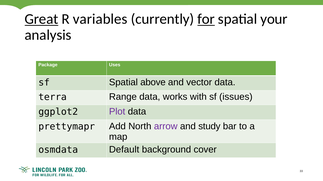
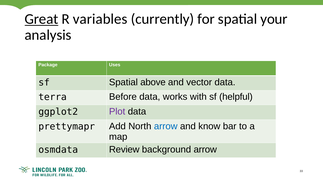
for underline: present -> none
Range: Range -> Before
issues: issues -> helpful
arrow at (166, 127) colour: purple -> blue
study: study -> know
Default: Default -> Review
background cover: cover -> arrow
